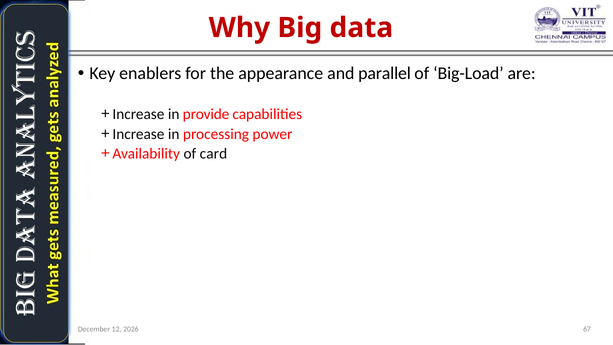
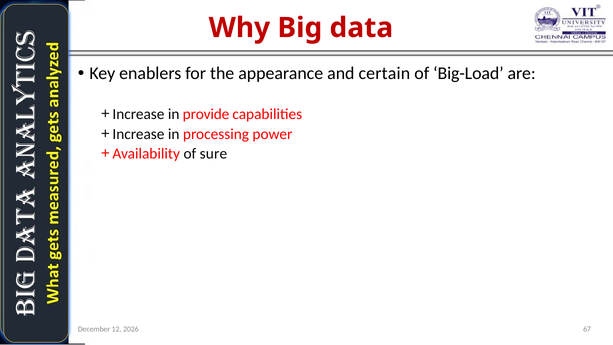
parallel: parallel -> certain
card: card -> sure
